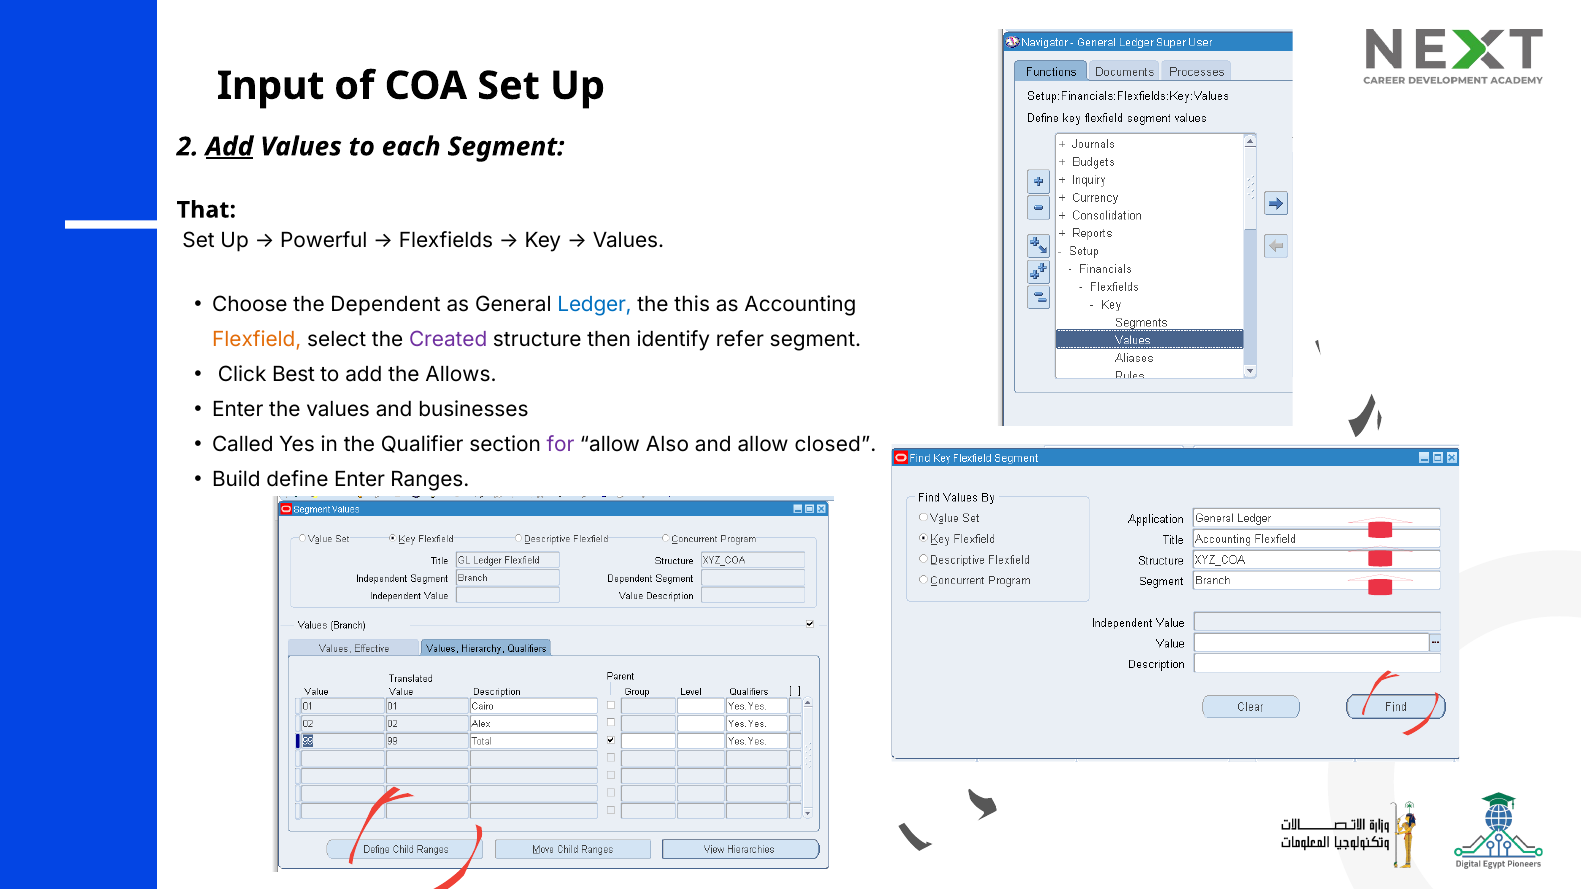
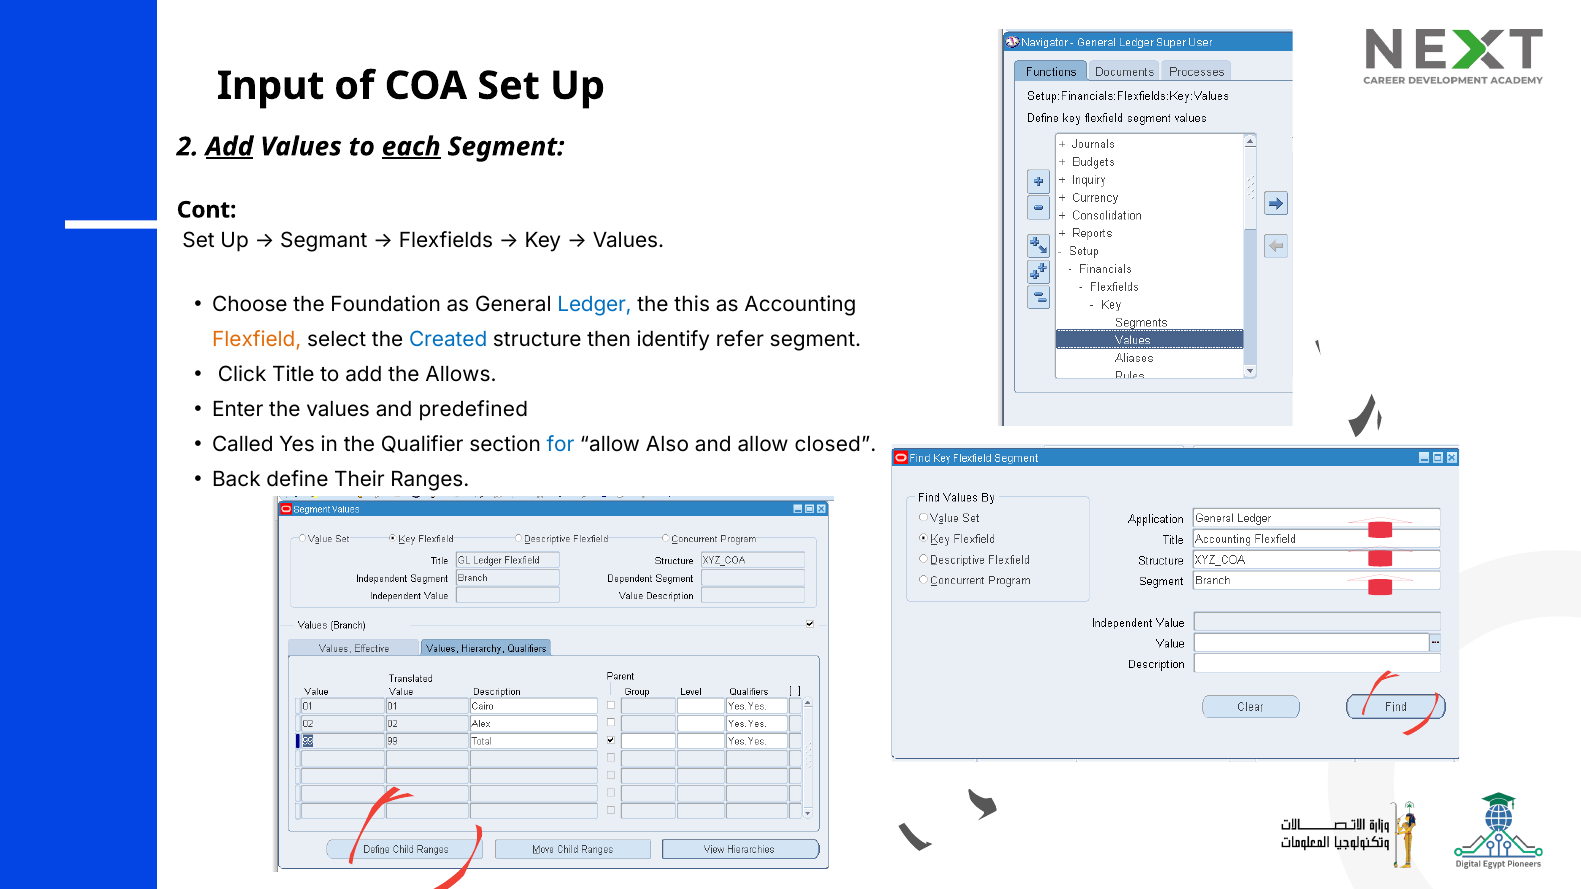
each underline: none -> present
That: That -> Cont
Powerful: Powerful -> Segmant
Dependent: Dependent -> Foundation
Created colour: purple -> blue
Best: Best -> Title
businesses: businesses -> predefined
for colour: purple -> blue
Build: Build -> Back
define Enter: Enter -> Their
